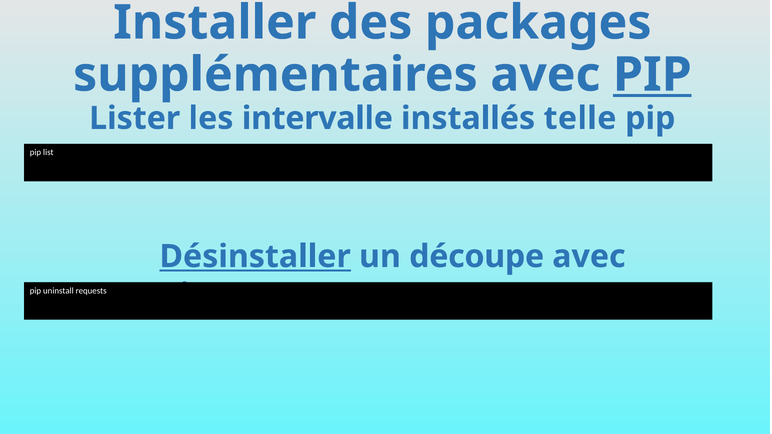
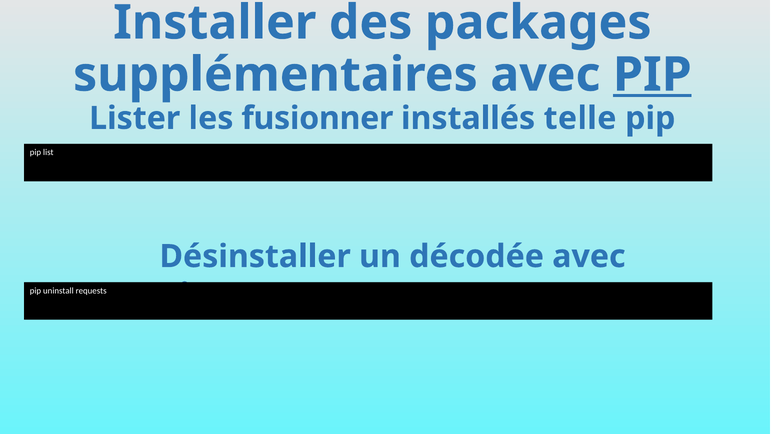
intervalle: intervalle -> fusionner
Désinstaller underline: present -> none
découpe: découpe -> décodée
